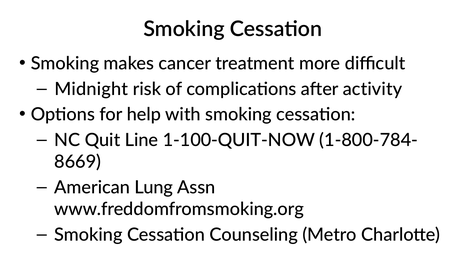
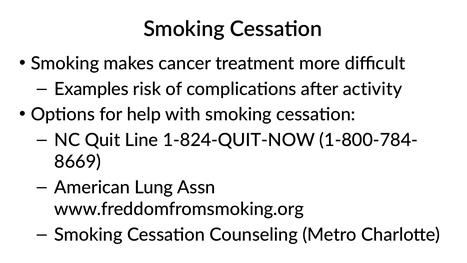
Midnight: Midnight -> Examples
1-100-QUIT-NOW: 1-100-QUIT-NOW -> 1-824-QUIT-NOW
